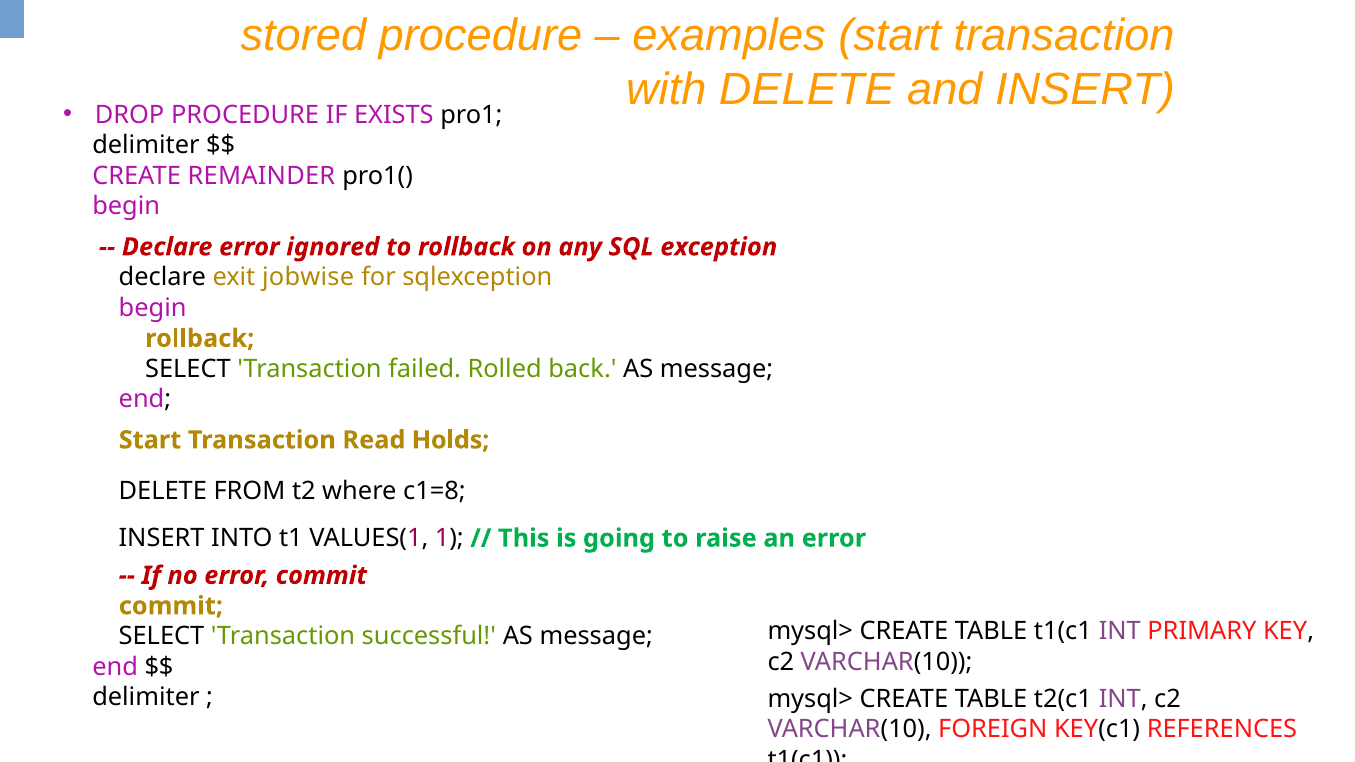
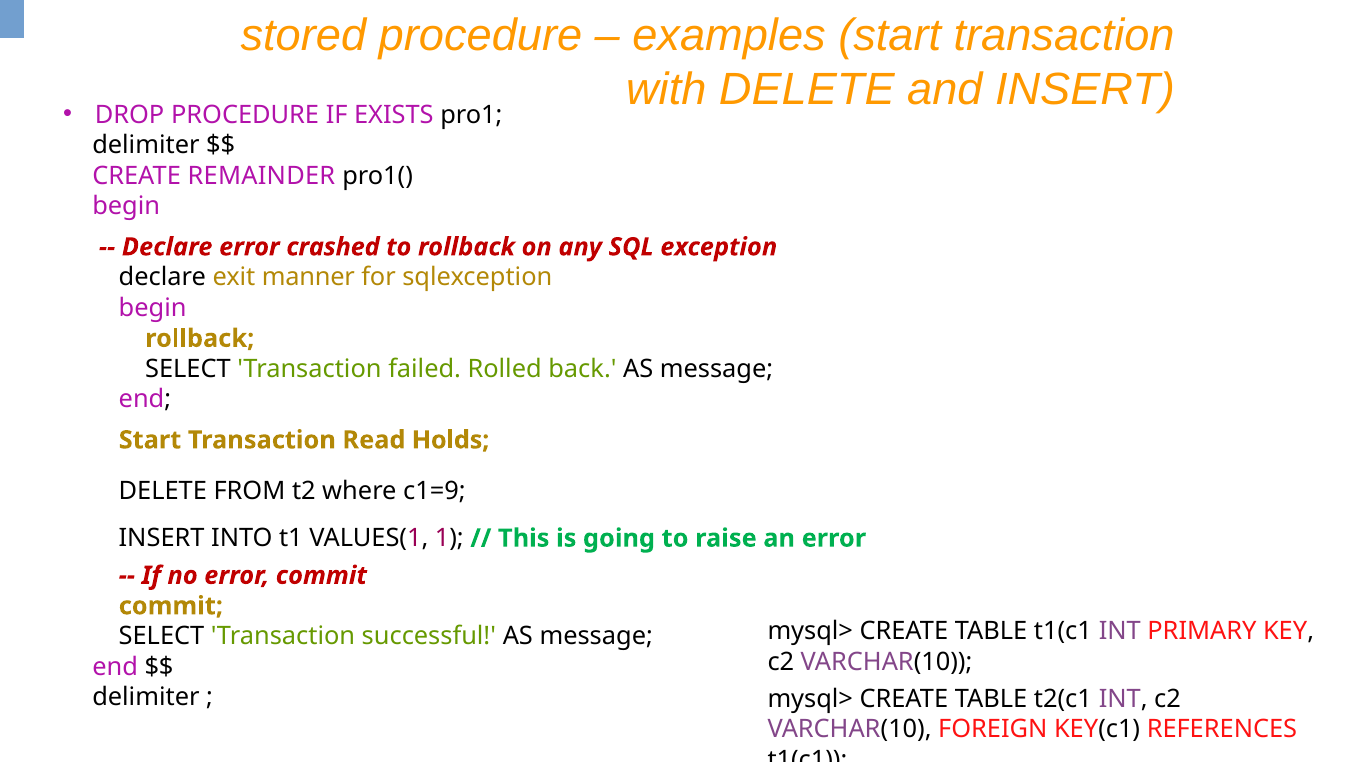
ignored: ignored -> crashed
jobwise: jobwise -> manner
c1=8: c1=8 -> c1=9
